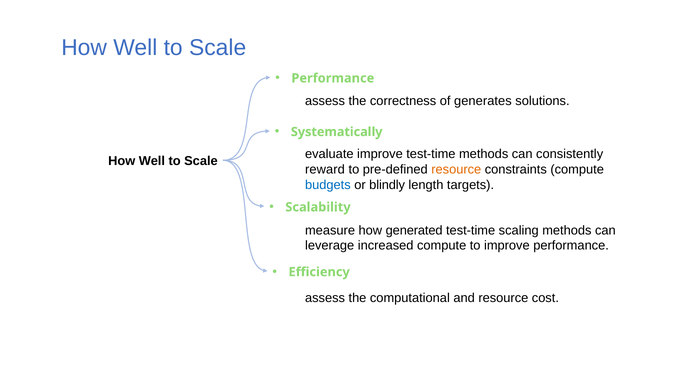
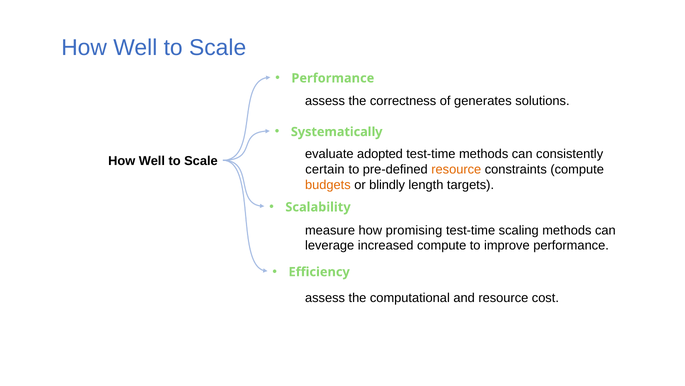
evaluate improve: improve -> adopted
reward: reward -> certain
budgets colour: blue -> orange
generated: generated -> promising
